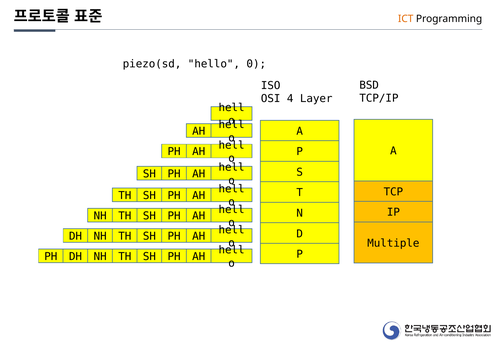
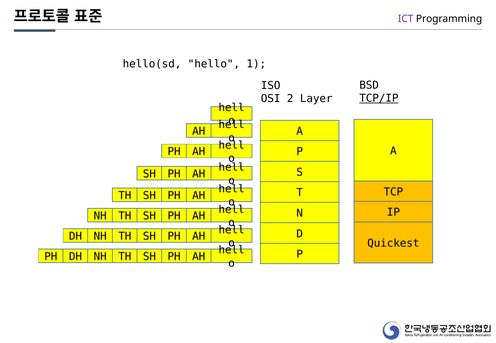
ICT colour: orange -> purple
piezo(sd: piezo(sd -> hello(sd
0: 0 -> 1
TCP/IP underline: none -> present
4: 4 -> 2
Multiple: Multiple -> Quickest
